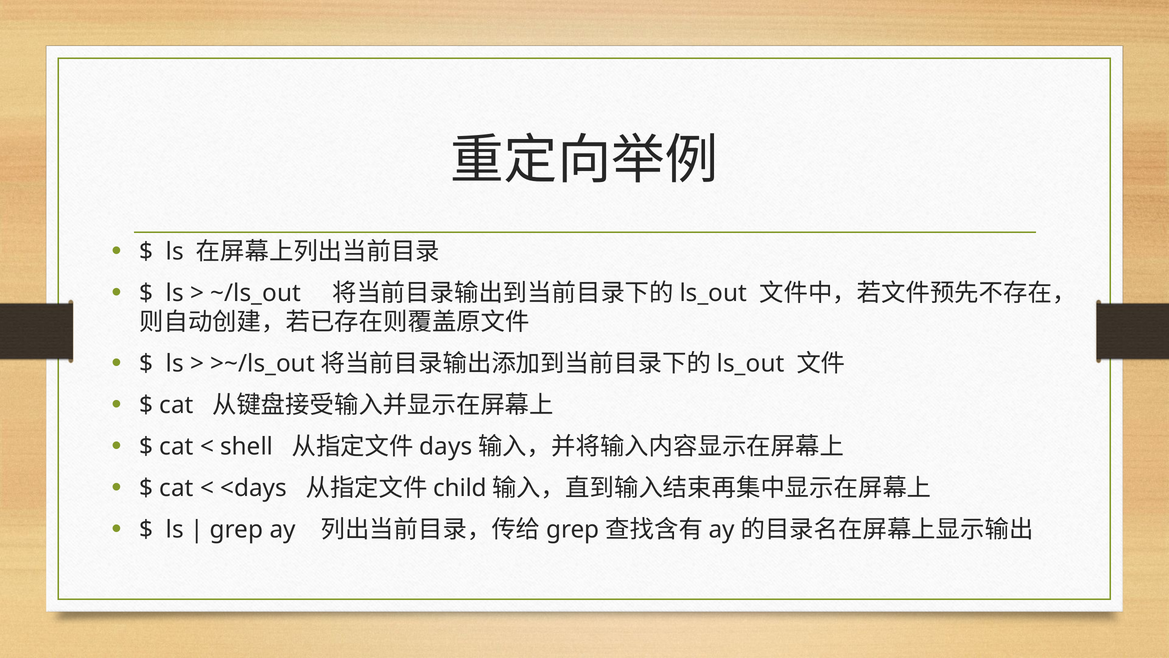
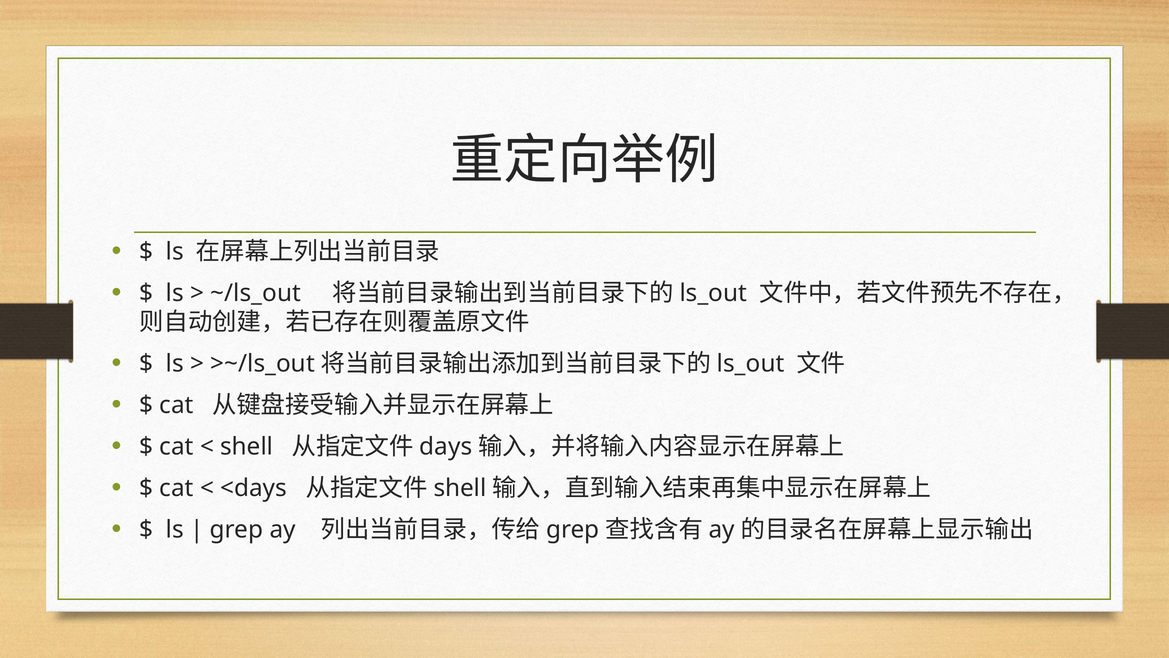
child at (460, 488): child -> shell
